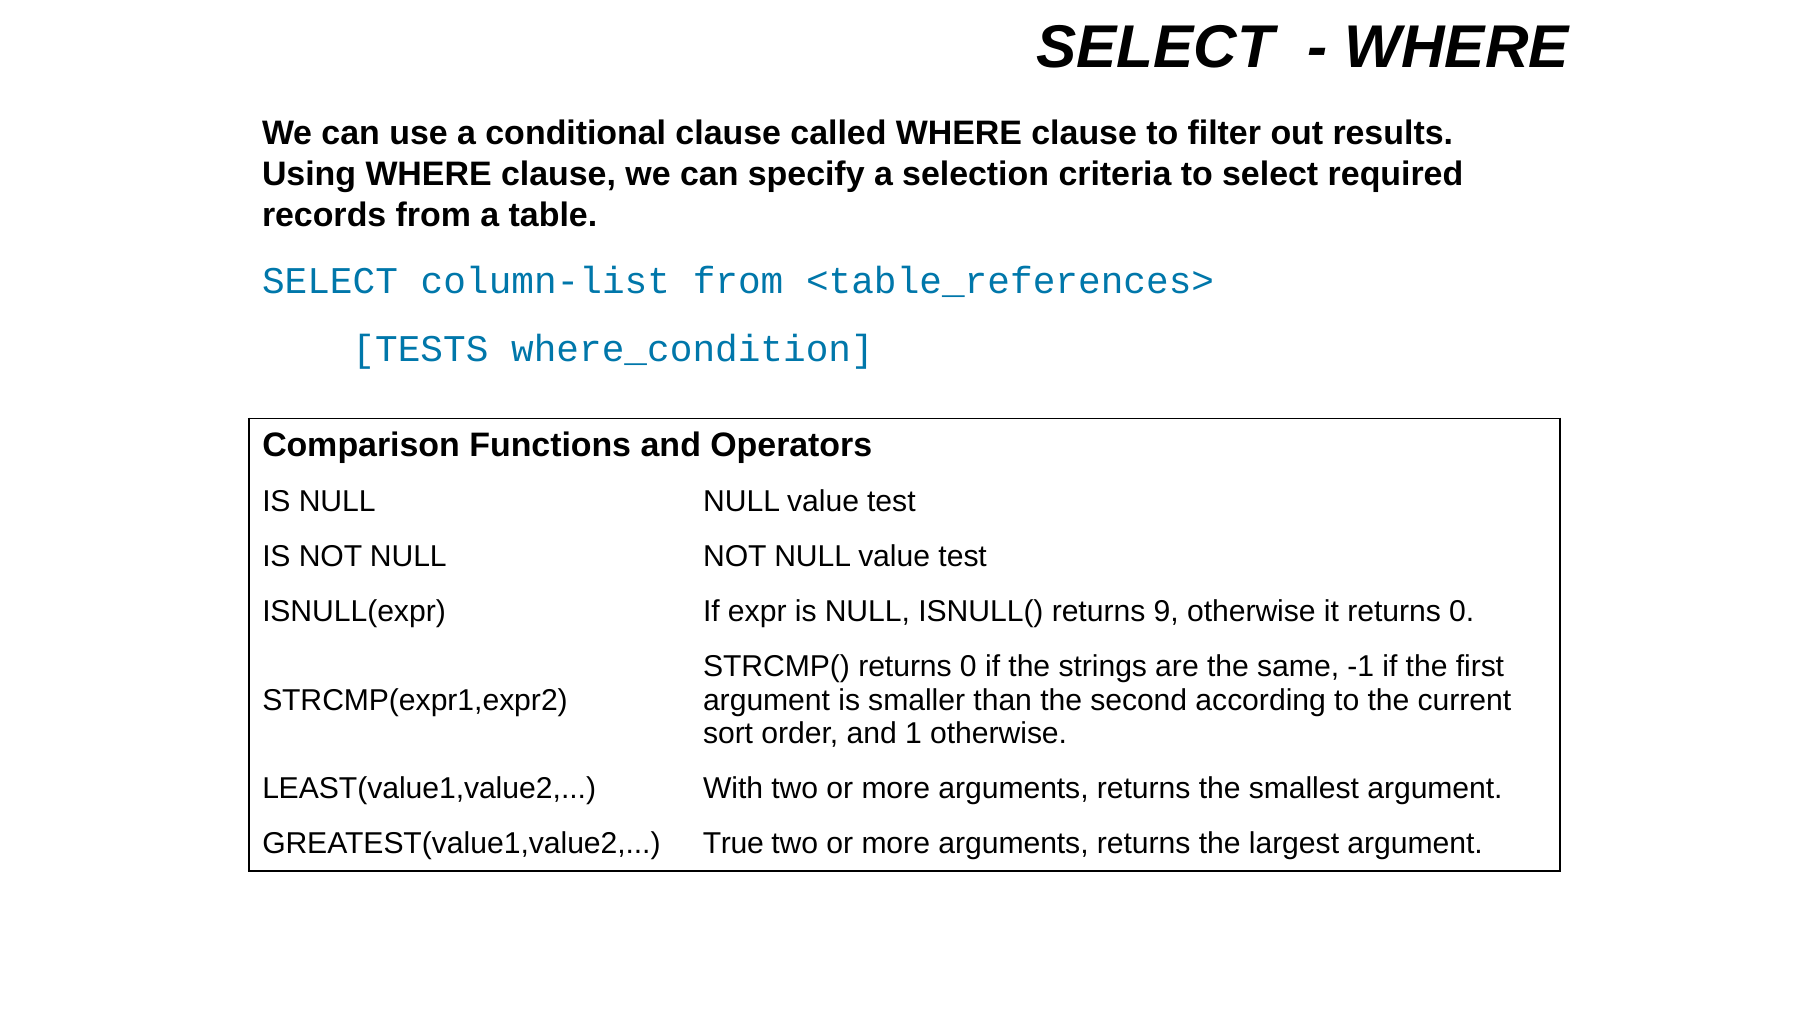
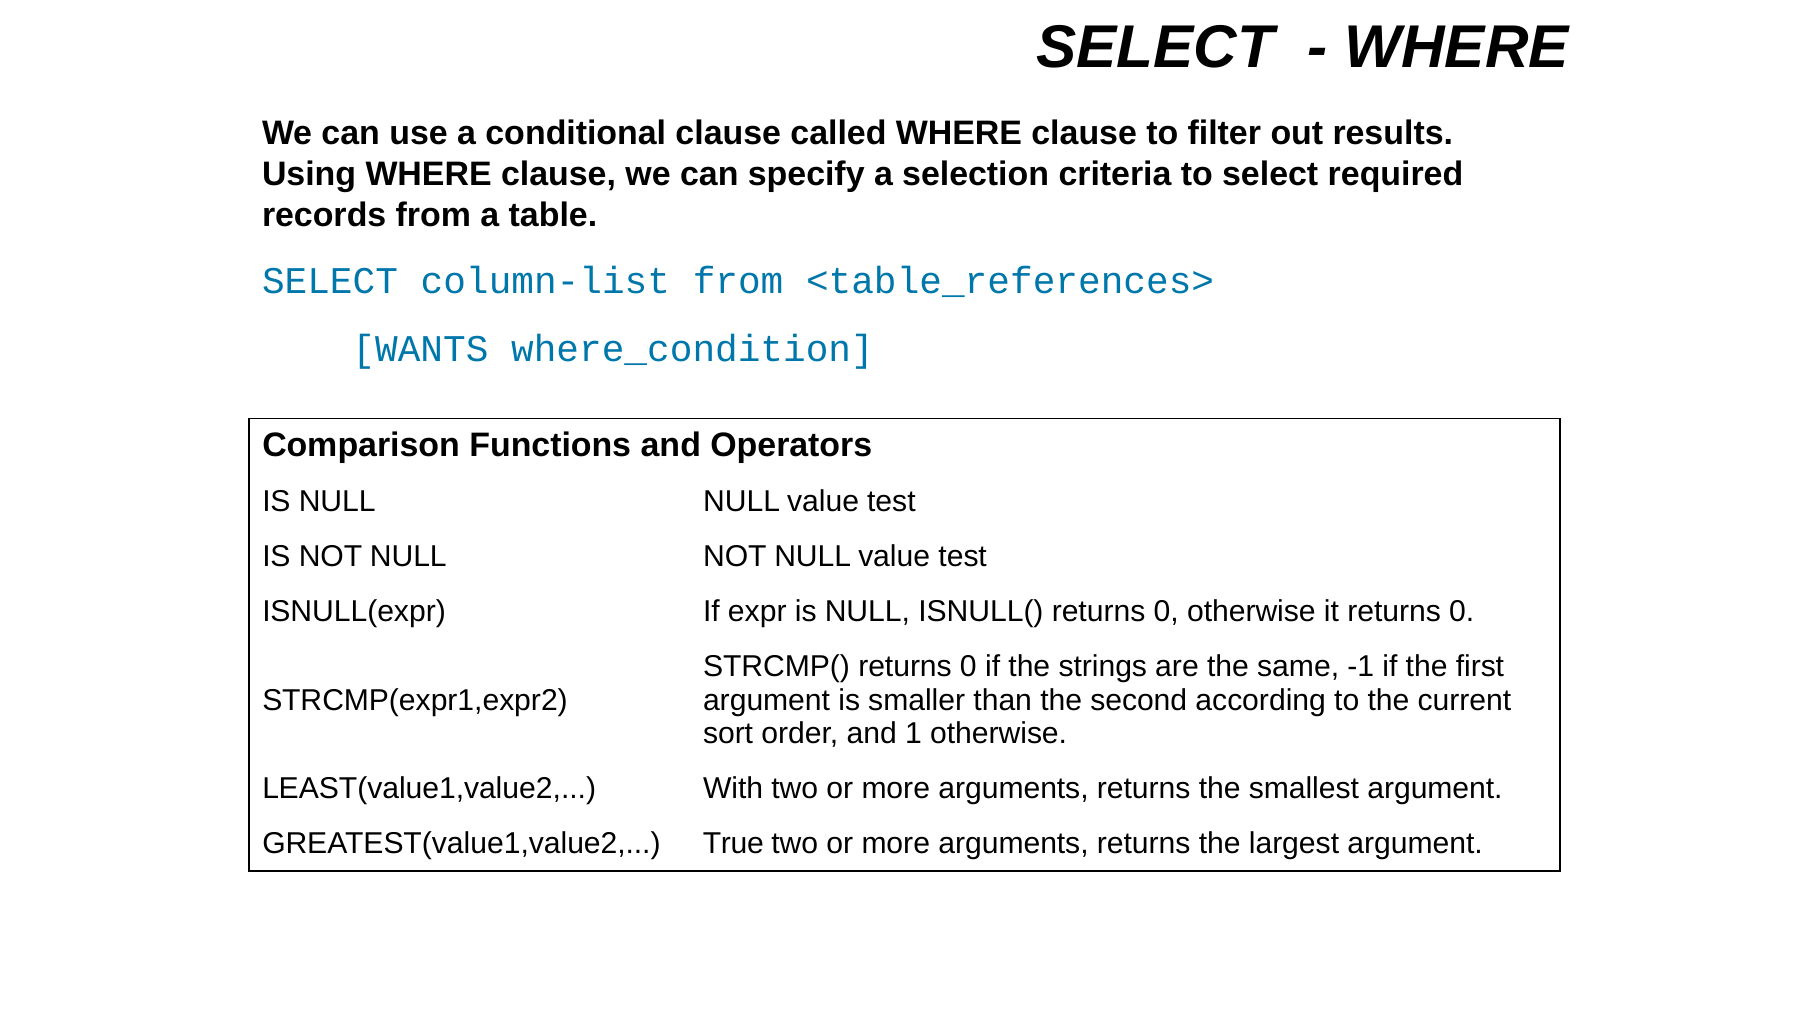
TESTS: TESTS -> WANTS
ISNULL( returns 9: 9 -> 0
